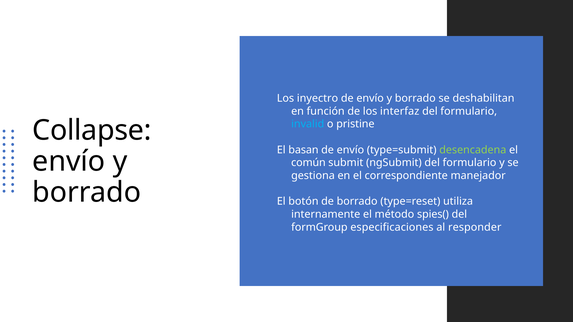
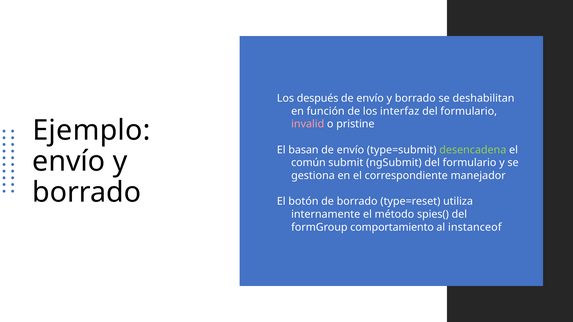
inyectro: inyectro -> después
invalid colour: light blue -> pink
Collapse: Collapse -> Ejemplo
especificaciones: especificaciones -> comportamiento
responder: responder -> instanceof
